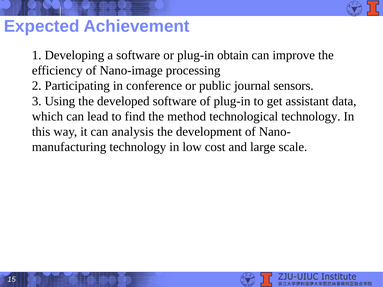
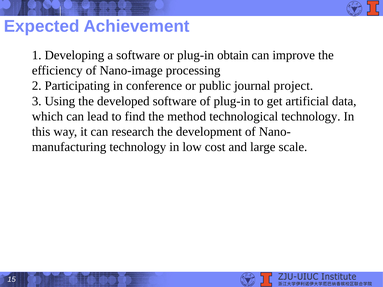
sensors: sensors -> project
assistant: assistant -> artificial
analysis: analysis -> research
